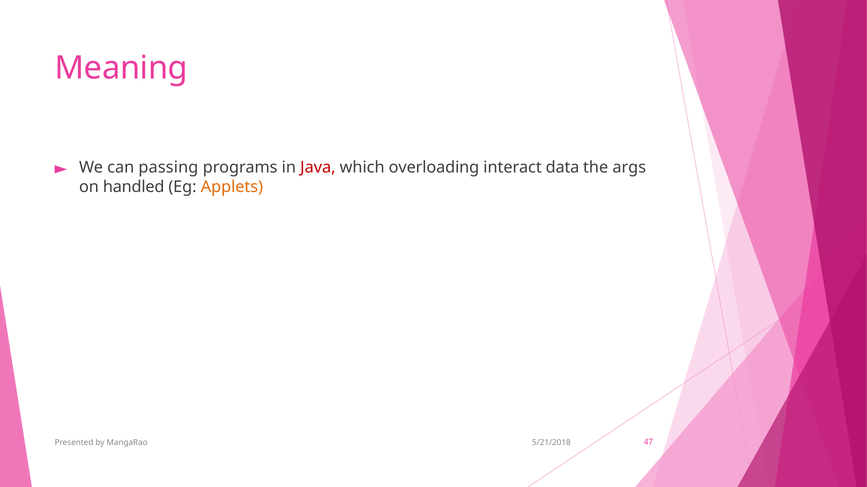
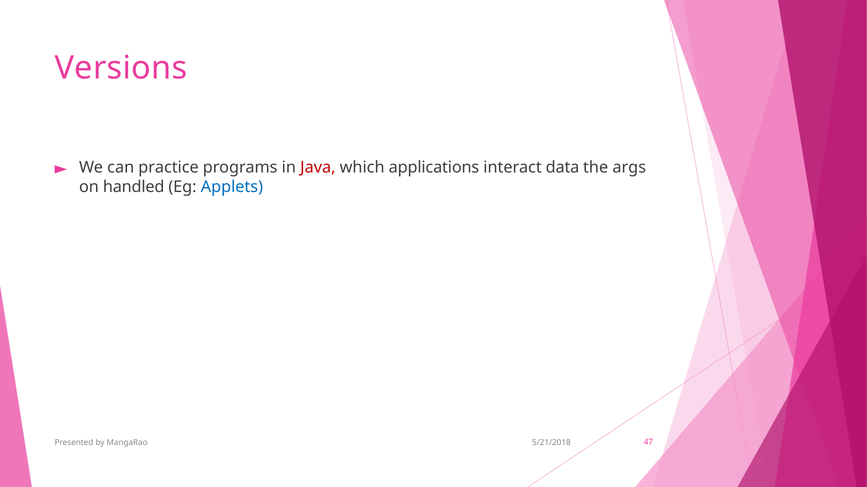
Meaning: Meaning -> Versions
passing: passing -> practice
overloading: overloading -> applications
Applets colour: orange -> blue
